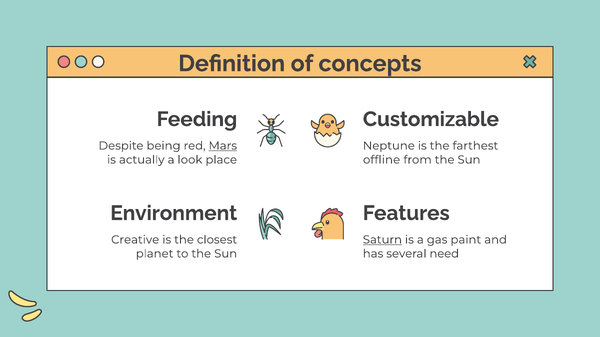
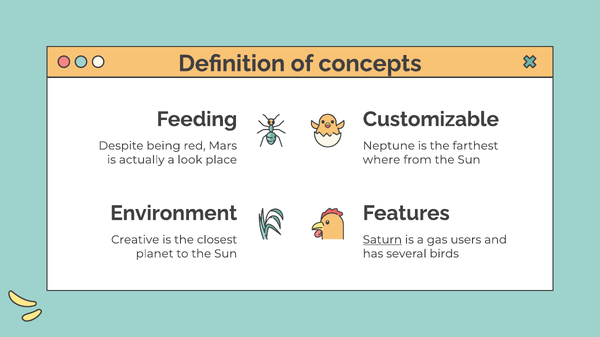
Mars underline: present -> none
offline: offline -> where
paint: paint -> users
need: need -> birds
